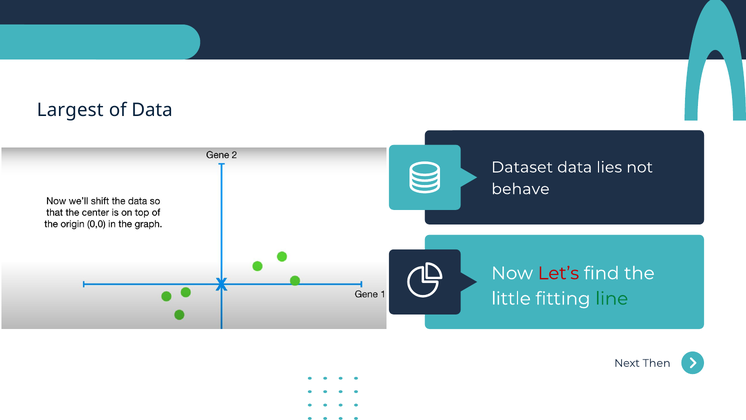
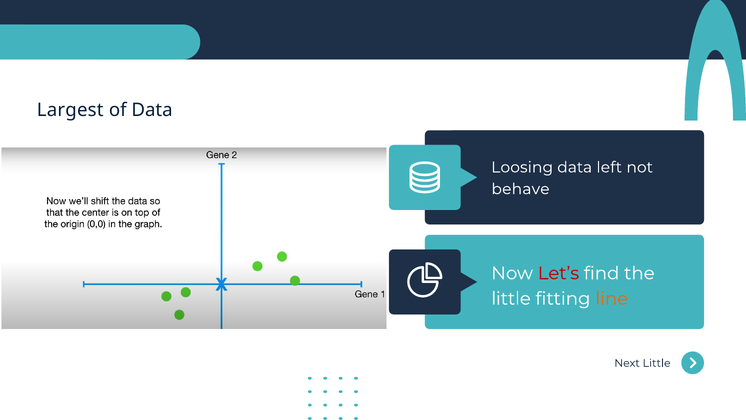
Dataset: Dataset -> Loosing
lies: lies -> left
line colour: green -> orange
Next Then: Then -> Little
